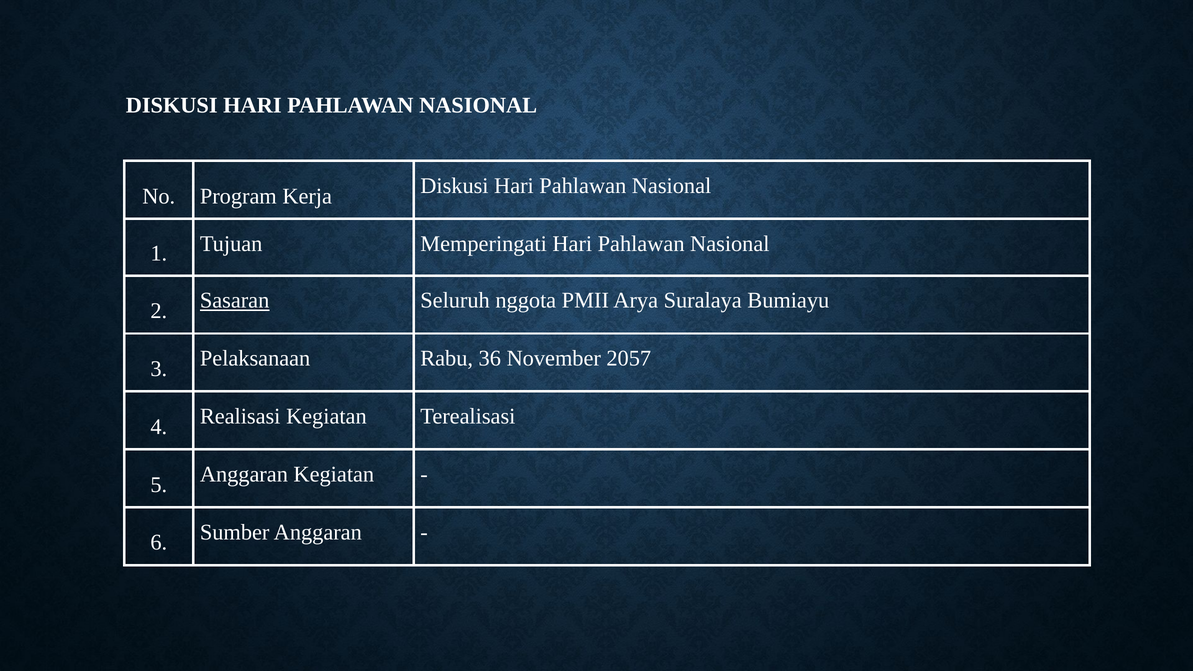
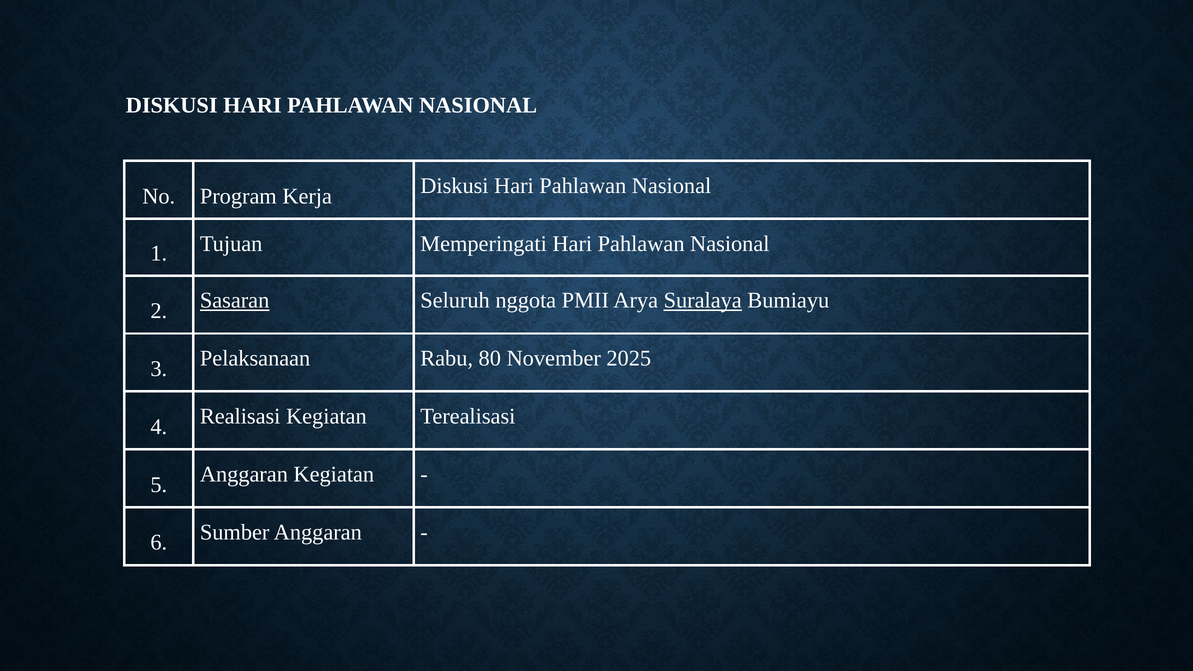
Suralaya underline: none -> present
36: 36 -> 80
2057: 2057 -> 2025
